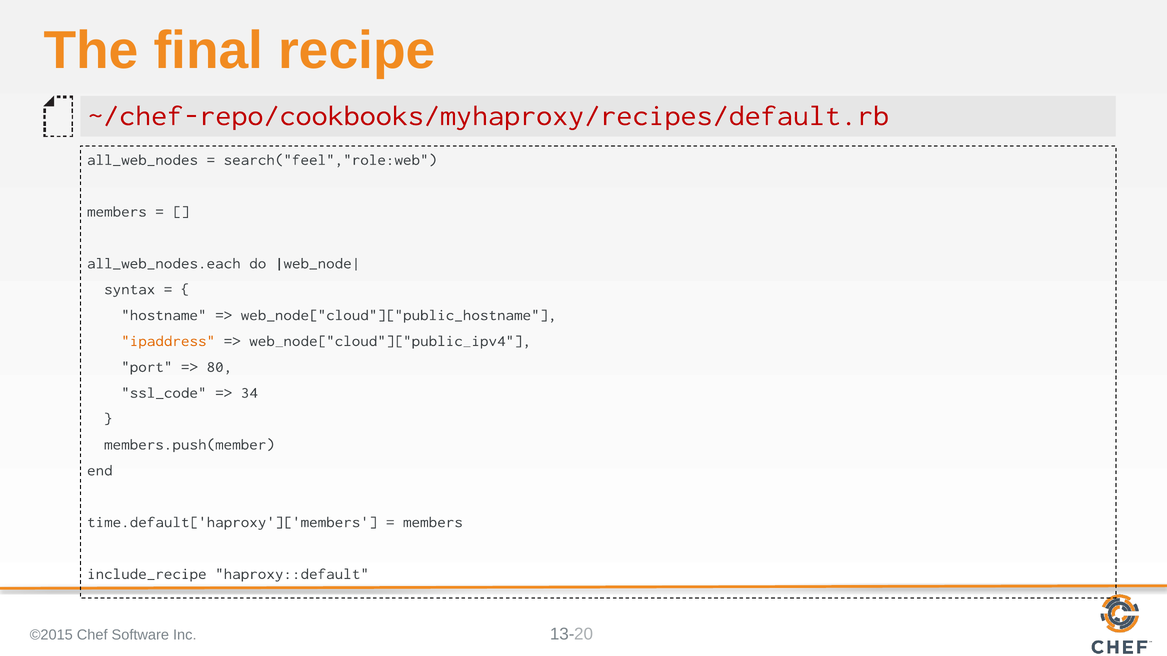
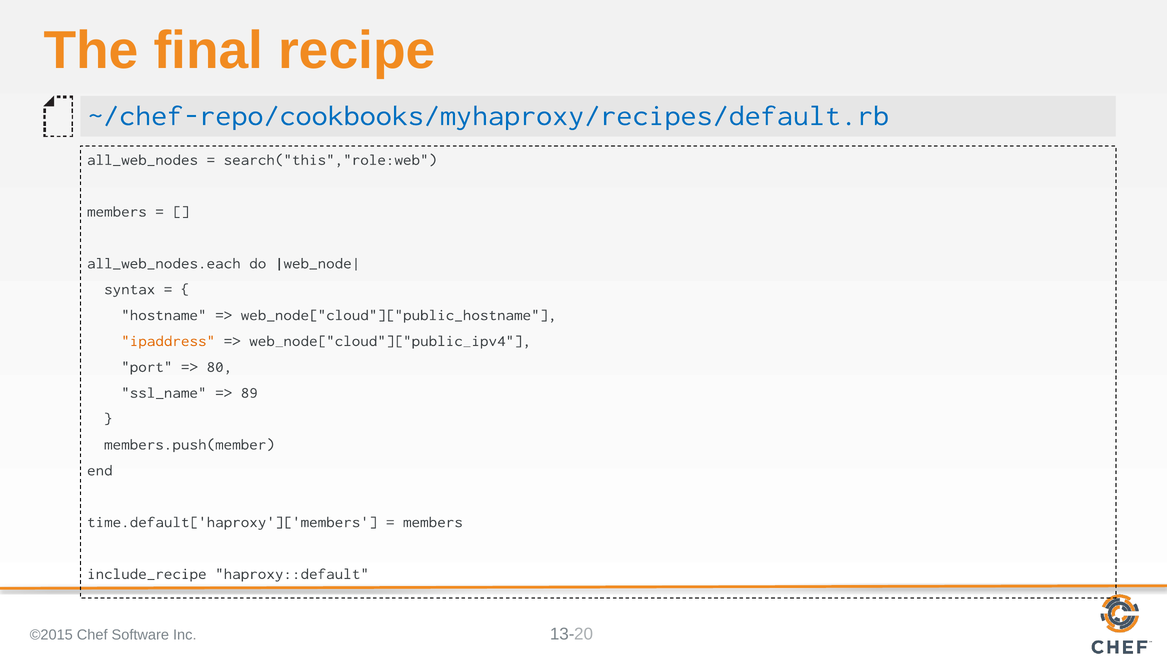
~/chef-repo/cookbooks/myhaproxy/recipes/default.rb colour: red -> blue
search("feel","role:web: search("feel","role:web -> search("this","role:web
ssl_code: ssl_code -> ssl_name
34: 34 -> 89
